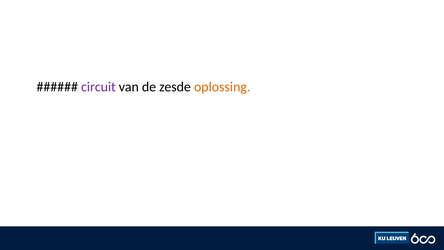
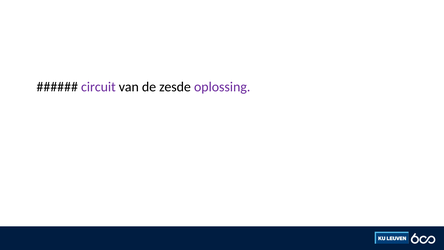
oplossing colour: orange -> purple
